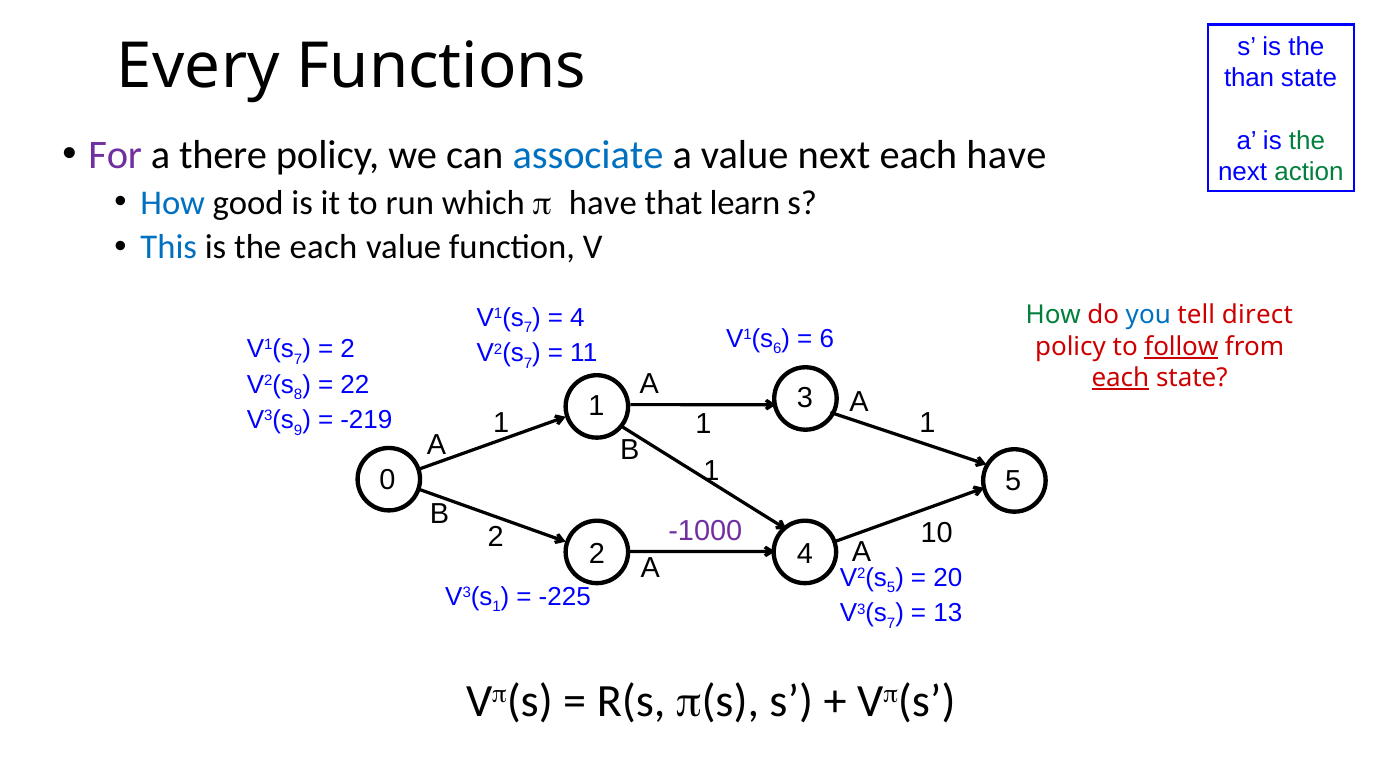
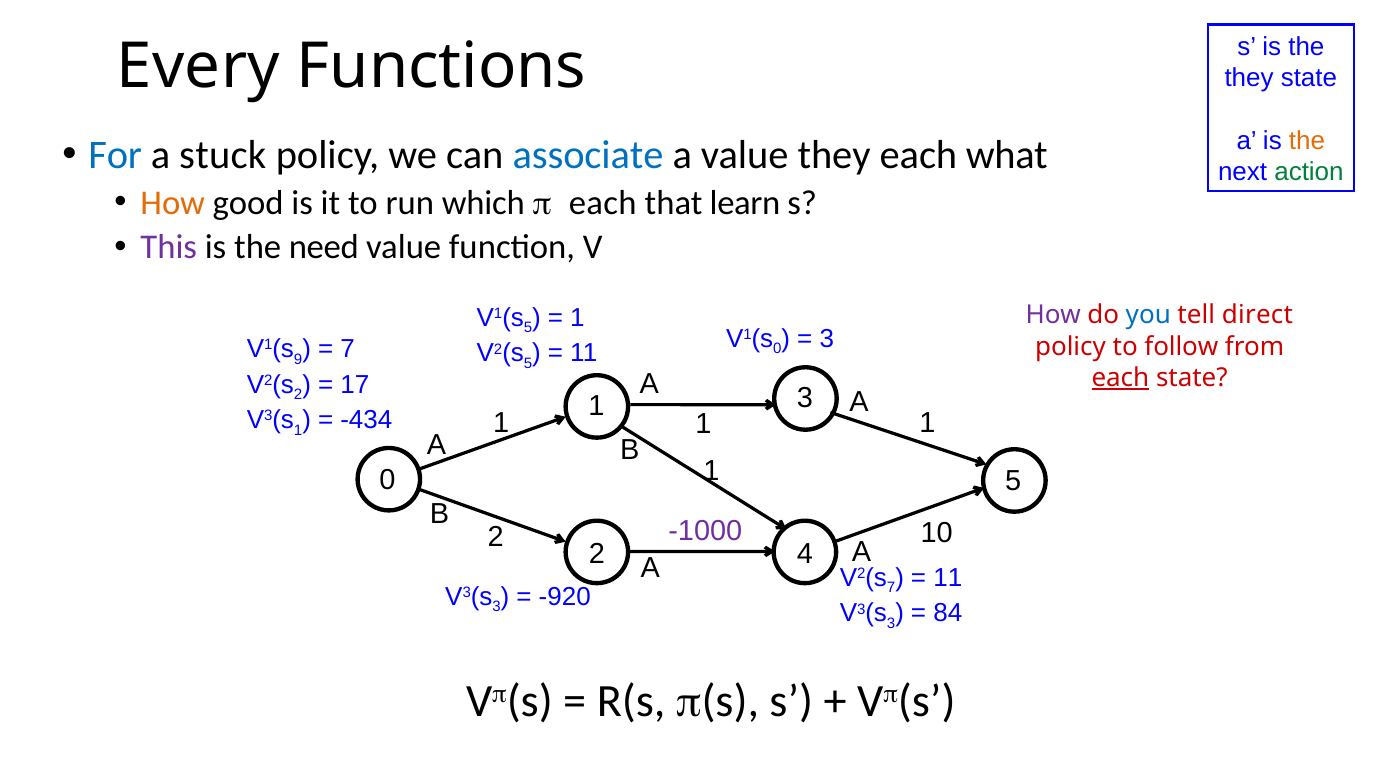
than at (1249, 78): than -> they
the at (1307, 141) colour: green -> orange
For colour: purple -> blue
there: there -> stuck
value next: next -> they
each have: have -> what
How at (173, 203) colour: blue -> orange
p have: have -> each
This colour: blue -> purple
the each: each -> need
7 at (528, 328): 7 -> 5
4 at (577, 318): 4 -> 1
How at (1053, 315) colour: green -> purple
6 at (777, 349): 6 -> 0
6 at (827, 339): 6 -> 3
7 at (298, 359): 7 -> 9
2 at (348, 349): 2 -> 7
follow underline: present -> none
7 at (528, 364): 7 -> 5
8 at (298, 395): 8 -> 2
22: 22 -> 17
9 at (298, 430): 9 -> 1
-219: -219 -> -434
5 at (891, 588): 5 -> 7
20 at (948, 578): 20 -> 11
1 at (496, 607): 1 -> 3
-225: -225 -> -920
7 at (891, 624): 7 -> 3
13: 13 -> 84
